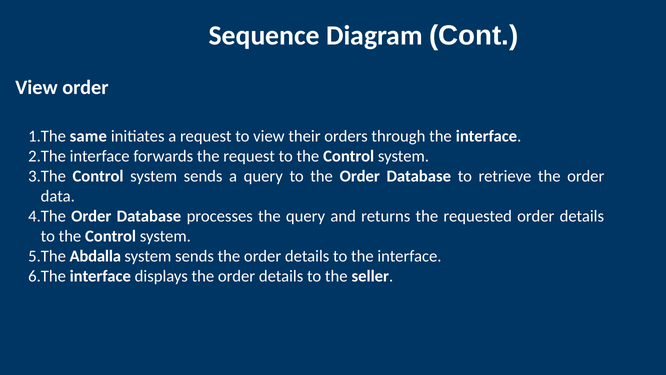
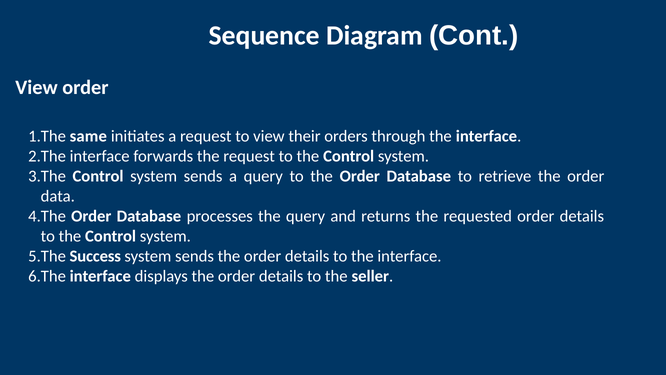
Abdalla: Abdalla -> Success
